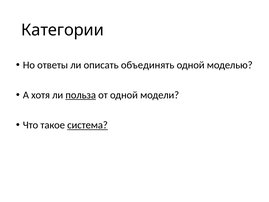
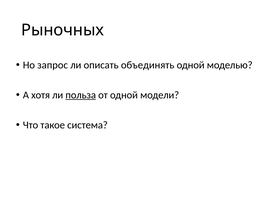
Категории: Категории -> Рыночных
ответы: ответы -> запрос
система underline: present -> none
